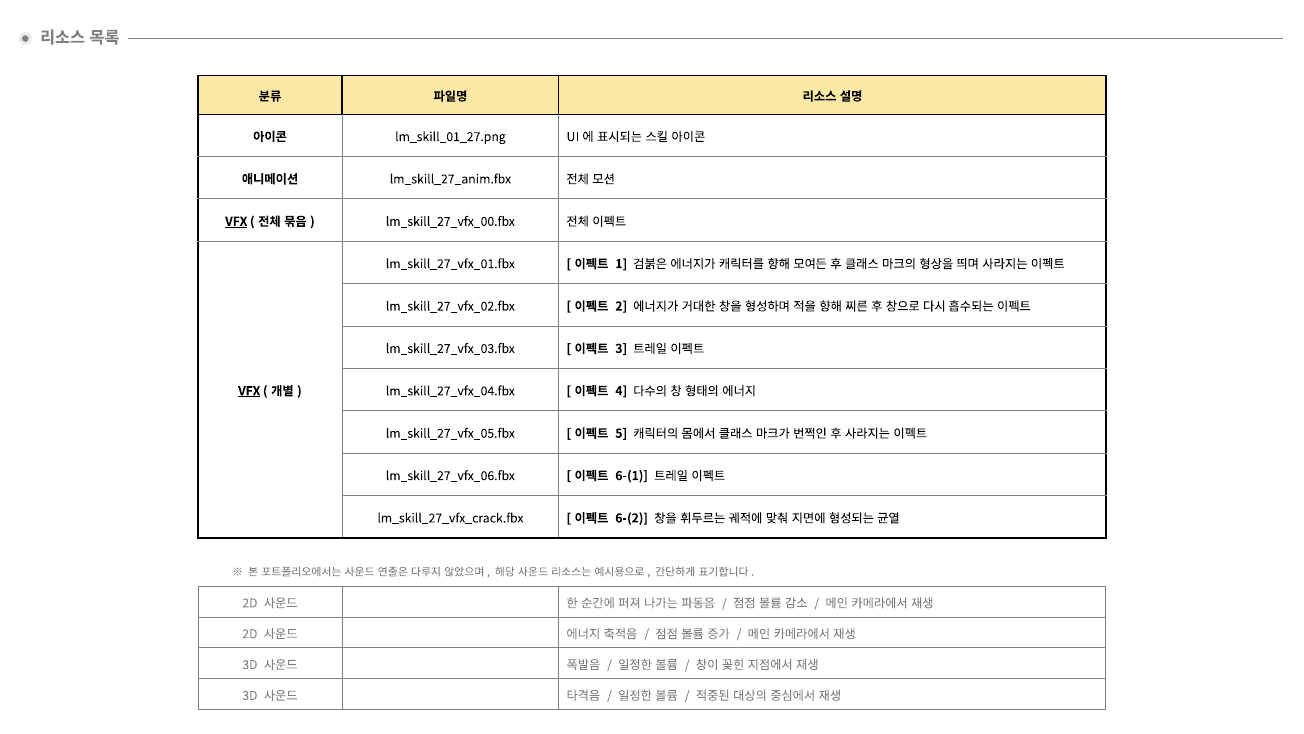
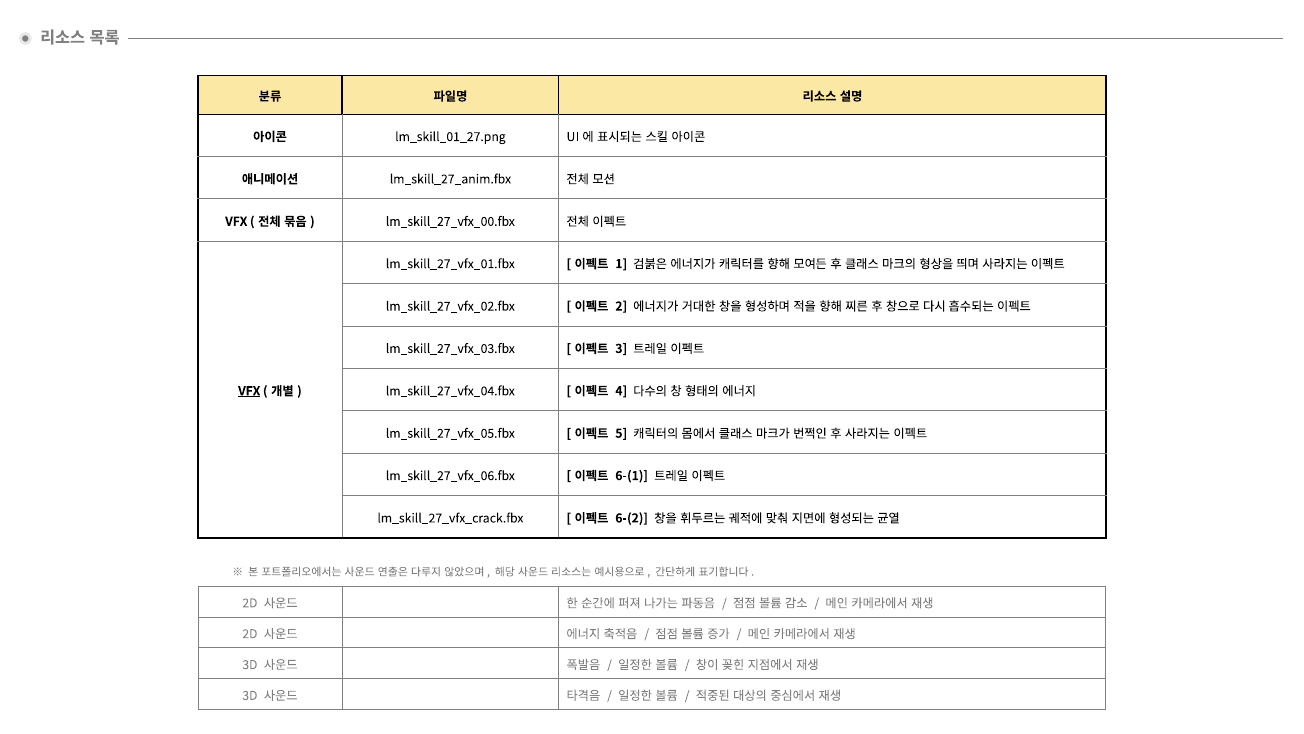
VFX at (236, 222) underline: present -> none
